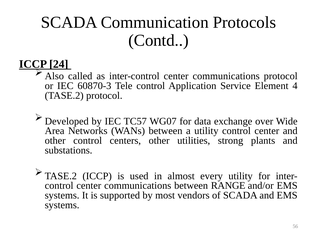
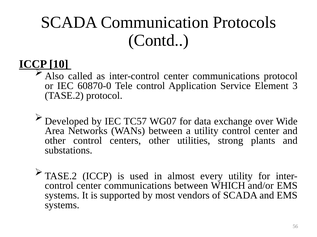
24: 24 -> 10
60870-3: 60870-3 -> 60870-0
4: 4 -> 3
RANGE: RANGE -> WHICH
